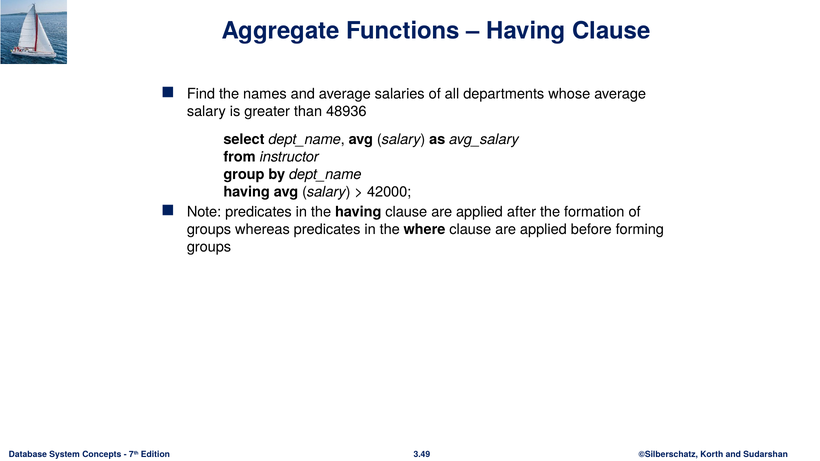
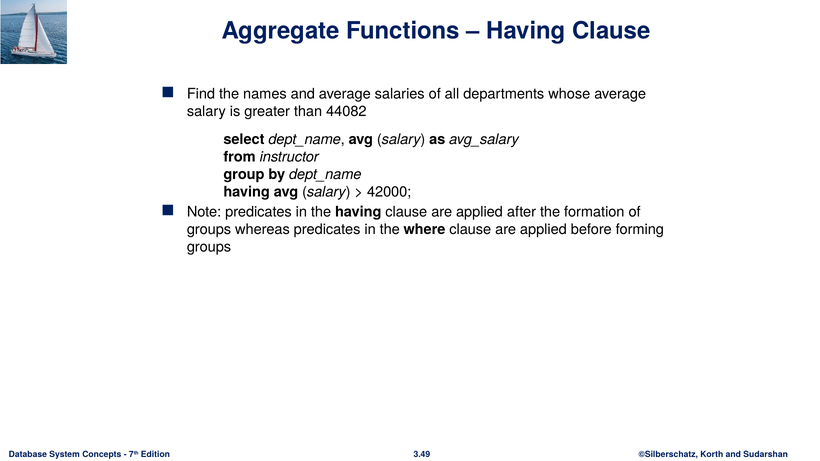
48936: 48936 -> 44082
